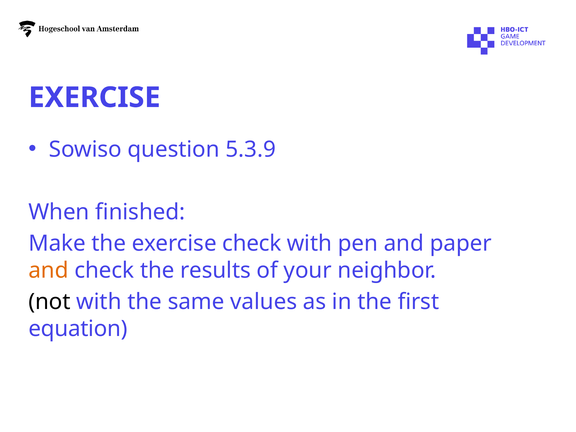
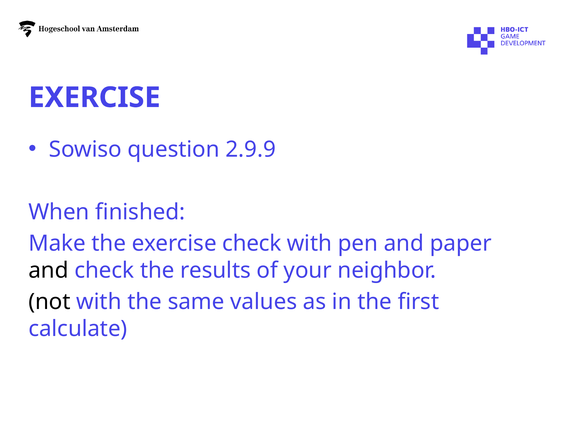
5.3.9: 5.3.9 -> 2.9.9
and at (49, 270) colour: orange -> black
equation: equation -> calculate
